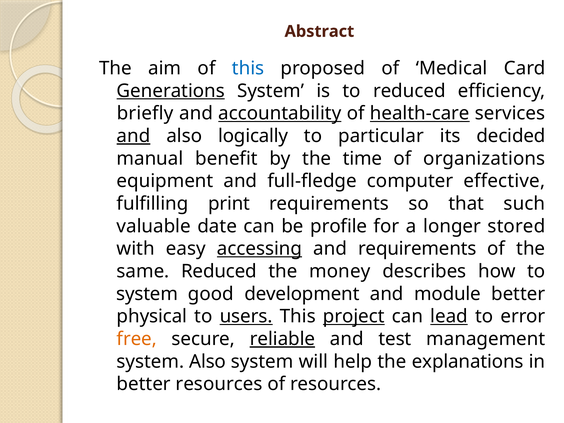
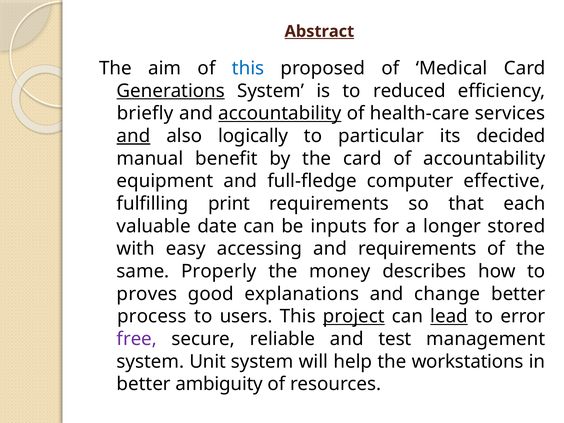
Abstract underline: none -> present
health-care underline: present -> none
the time: time -> card
of organizations: organizations -> accountability
such: such -> each
profile: profile -> inputs
accessing underline: present -> none
same Reduced: Reduced -> Properly
system at (147, 294): system -> proves
development: development -> explanations
module: module -> change
physical: physical -> process
users underline: present -> none
free colour: orange -> purple
reliable underline: present -> none
system Also: Also -> Unit
explanations: explanations -> workstations
better resources: resources -> ambiguity
